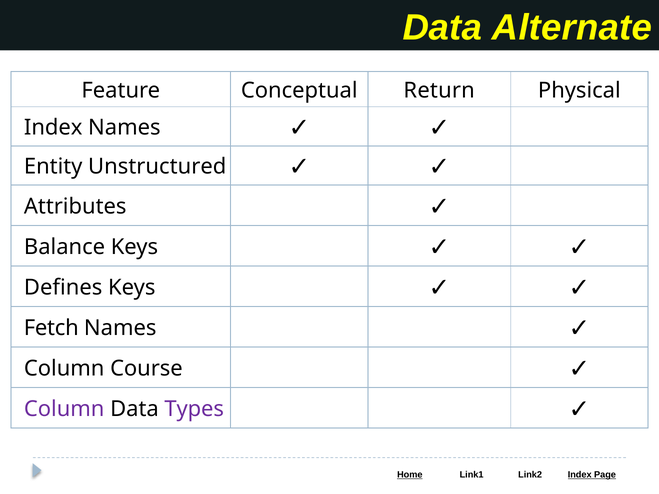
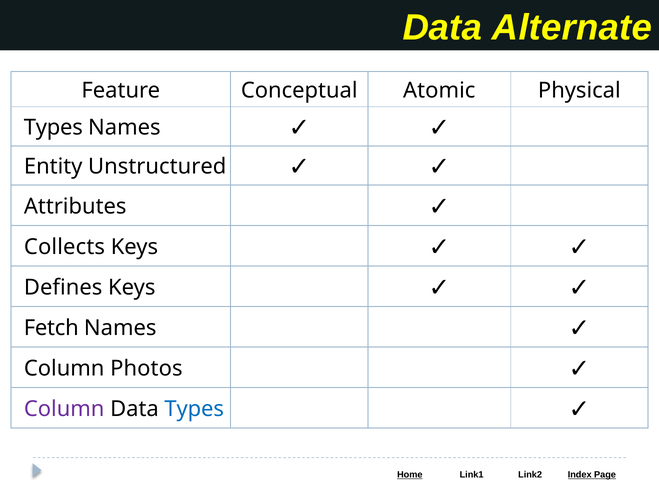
Return: Return -> Atomic
Index at (53, 128): Index -> Types
Balance: Balance -> Collects
Course: Course -> Photos
Types at (194, 409) colour: purple -> blue
